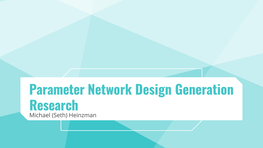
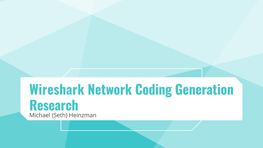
Parameter: Parameter -> Wireshark
Design: Design -> Coding
